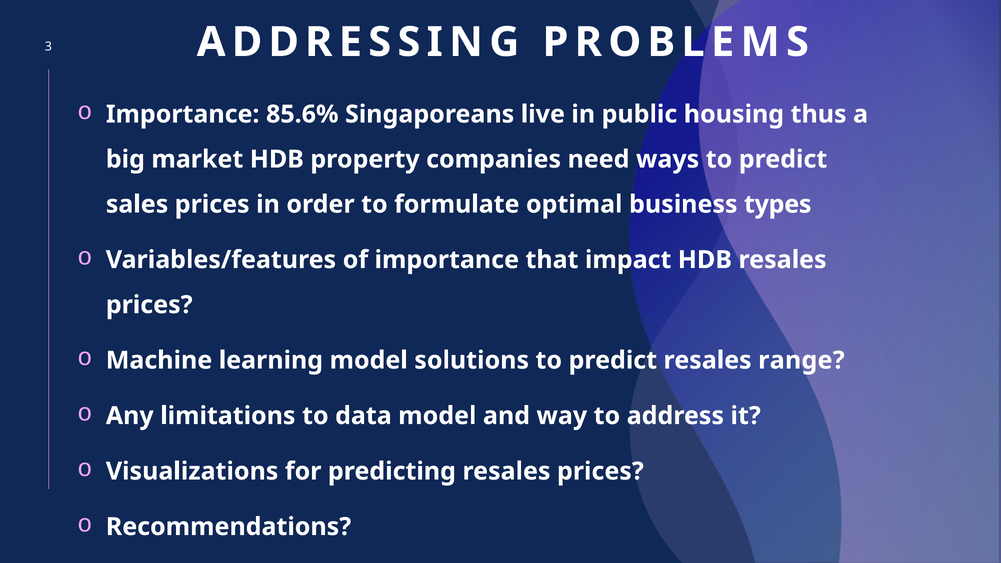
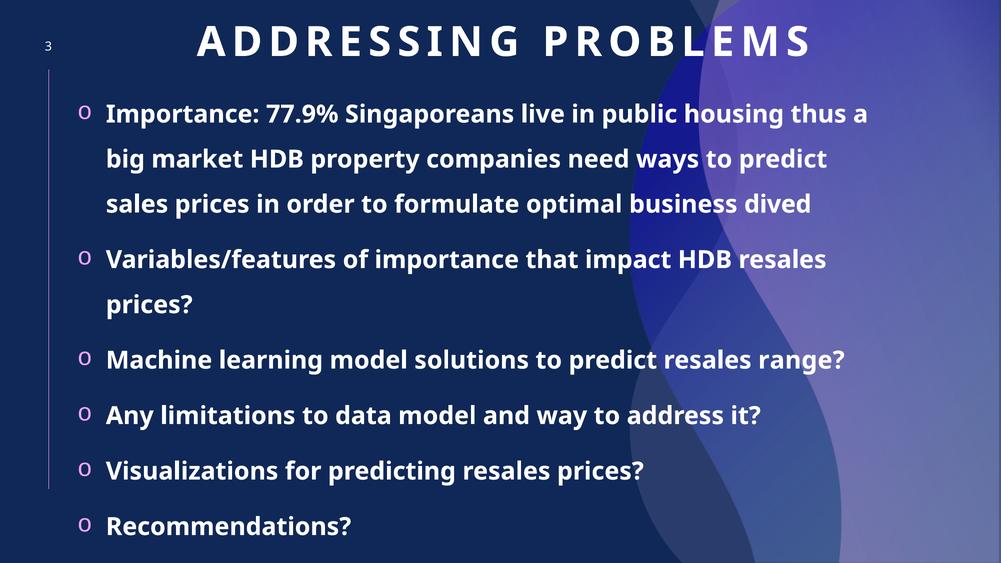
85.6%: 85.6% -> 77.9%
types: types -> dived
